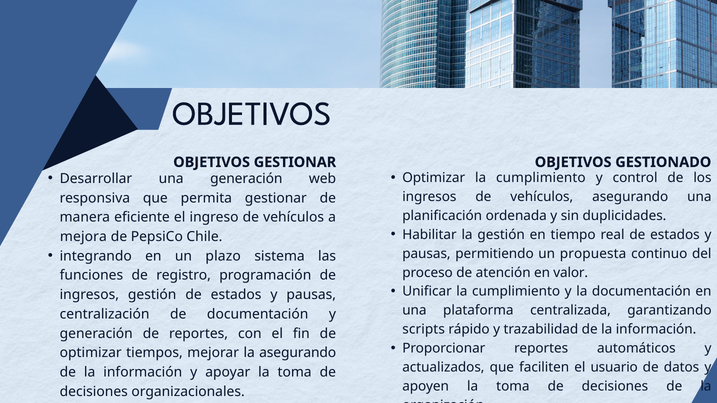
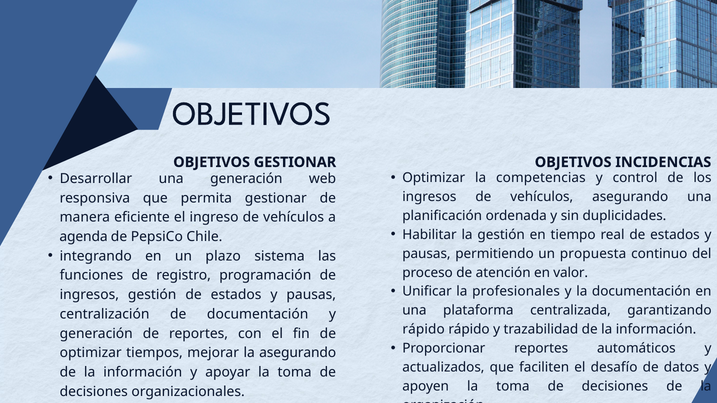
GESTIONADO: GESTIONADO -> INCIDENCIAS
Optimizar la cumplimiento: cumplimiento -> competencias
mejora: mejora -> agenda
Unificar la cumplimiento: cumplimiento -> profesionales
scripts at (424, 330): scripts -> rápido
usuario: usuario -> desafío
